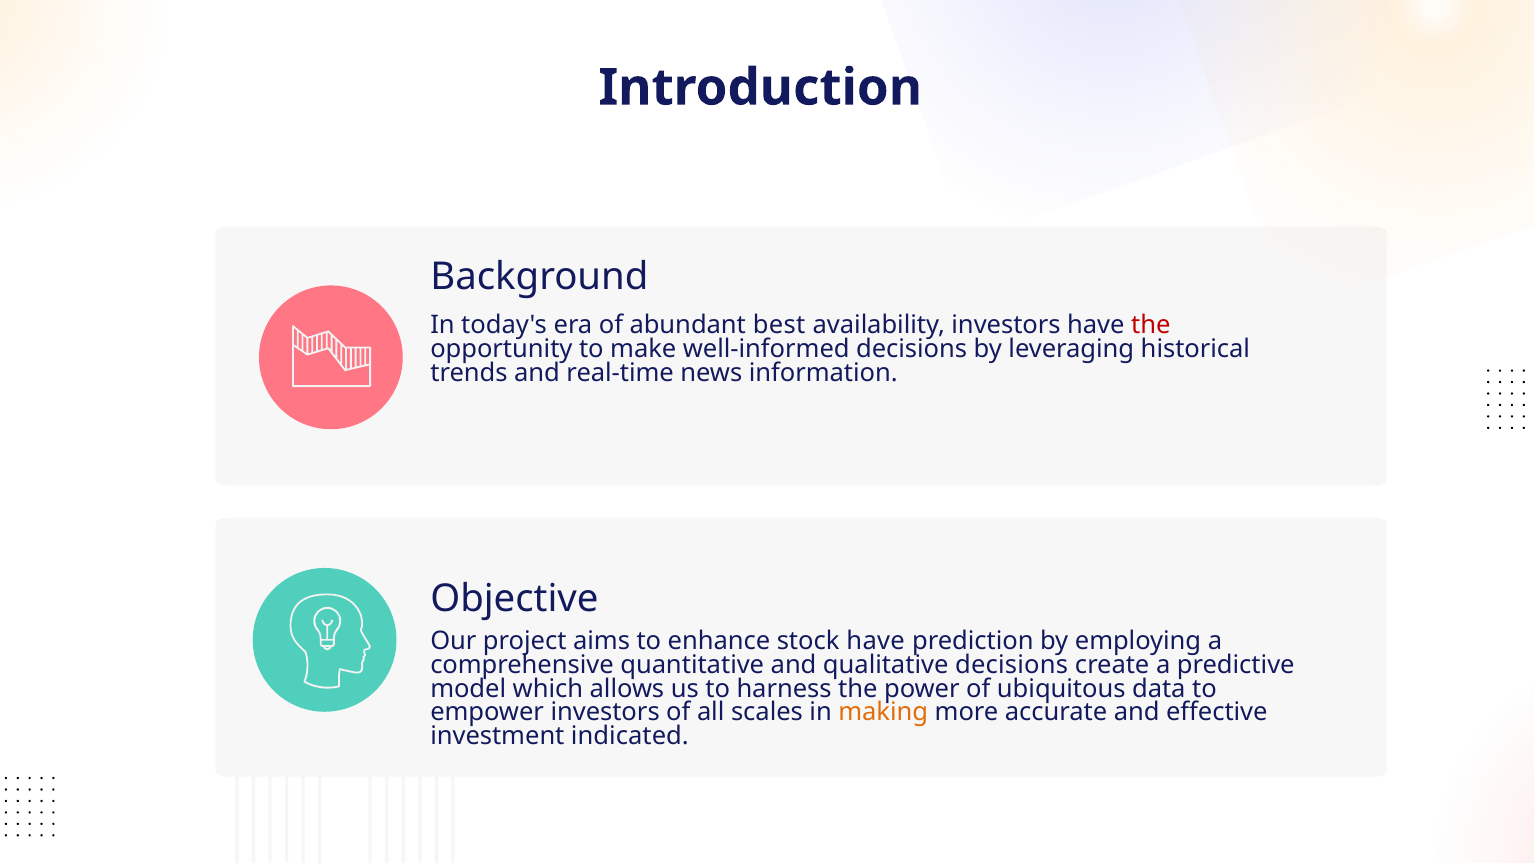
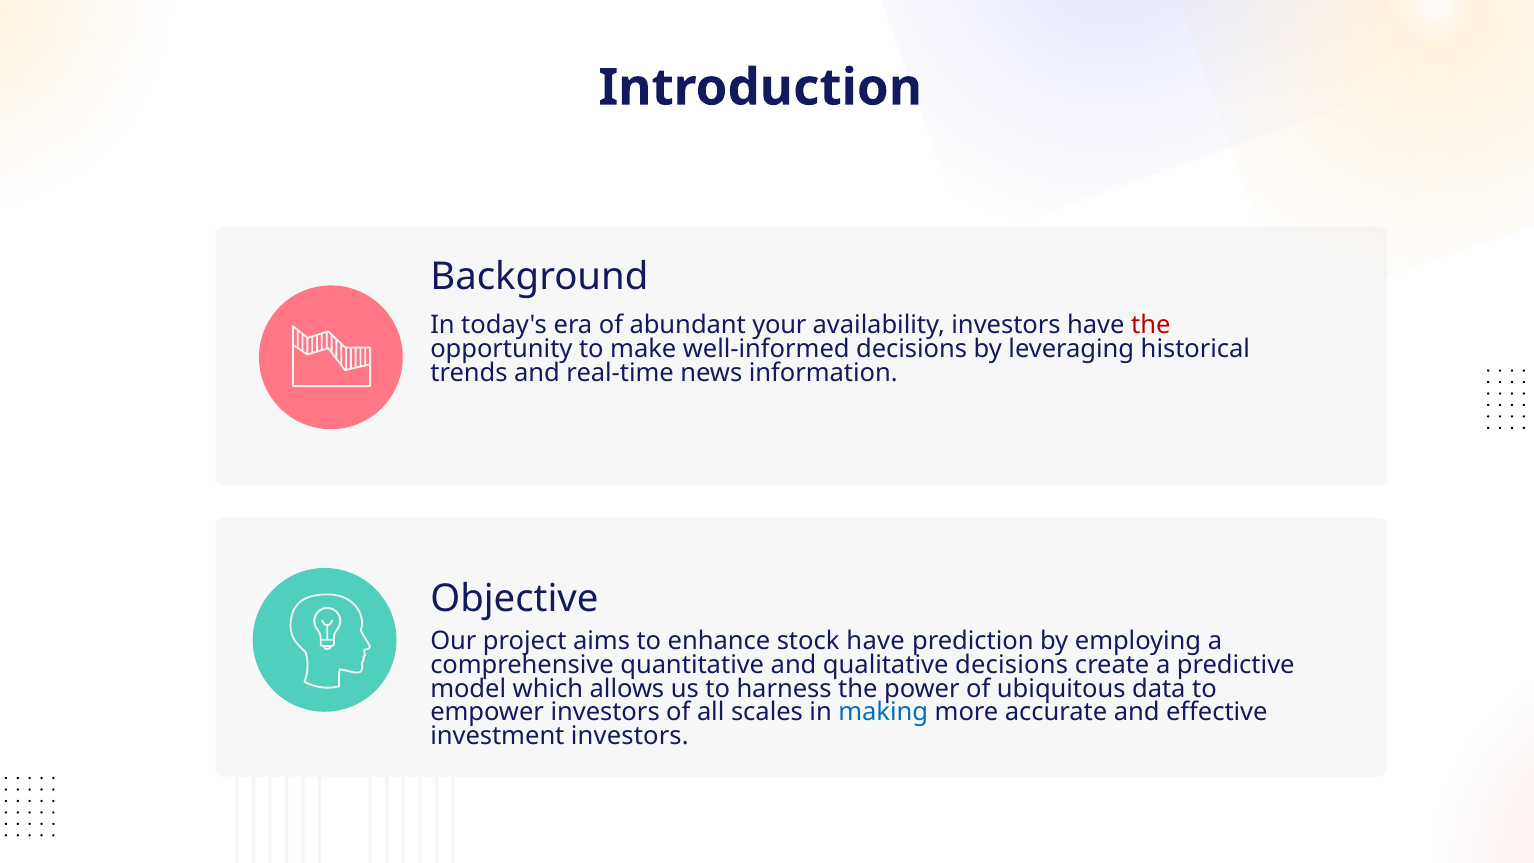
best: best -> your
making colour: orange -> blue
investment indicated: indicated -> investors
